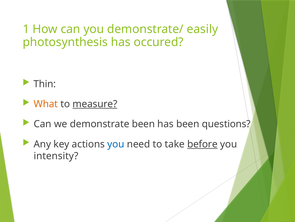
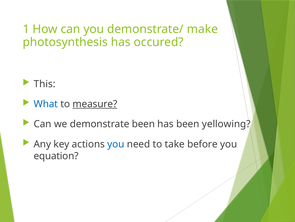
easily: easily -> make
Thin: Thin -> This
What colour: orange -> blue
questions: questions -> yellowing
before underline: present -> none
intensity: intensity -> equation
